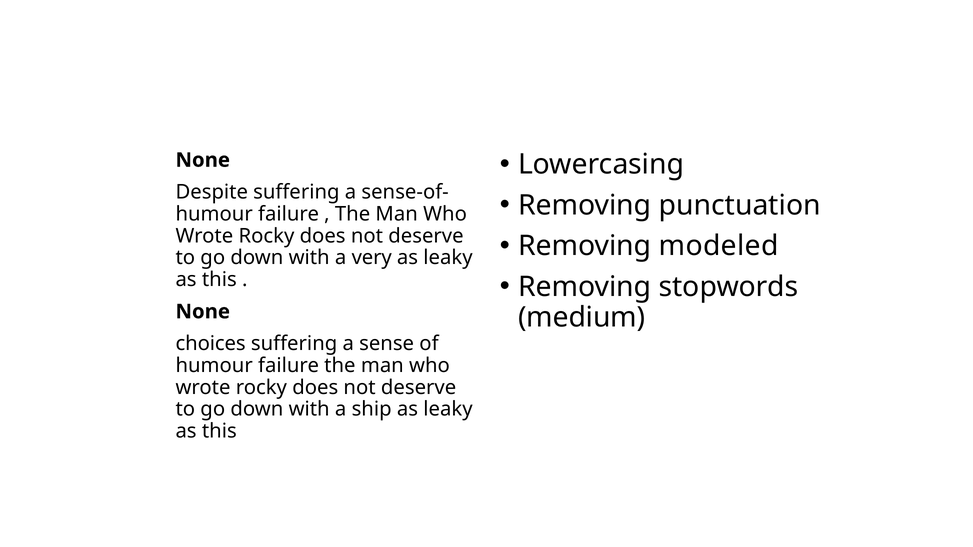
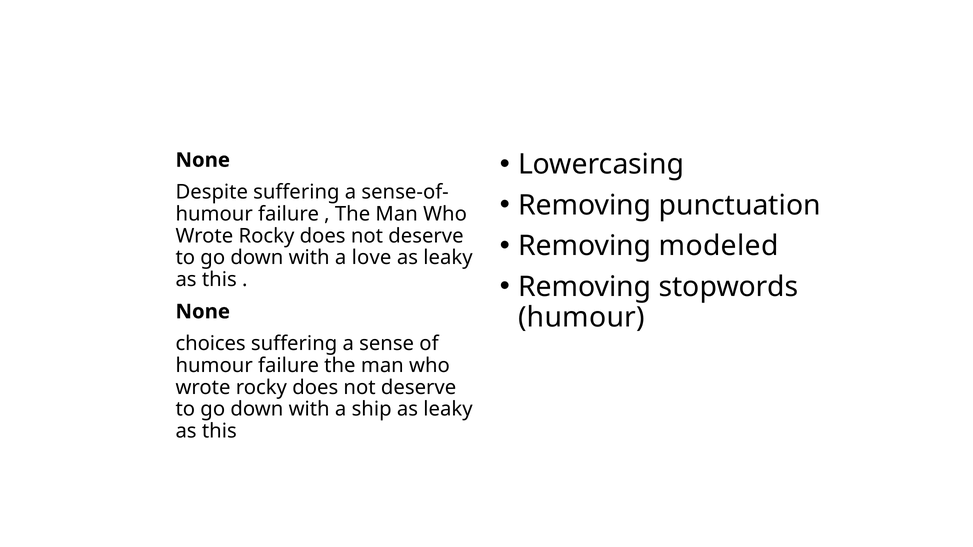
very: very -> love
medium at (582, 318): medium -> humour
